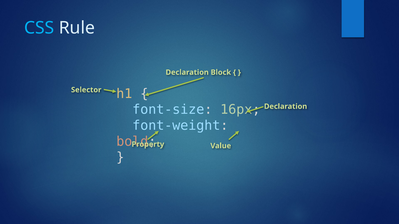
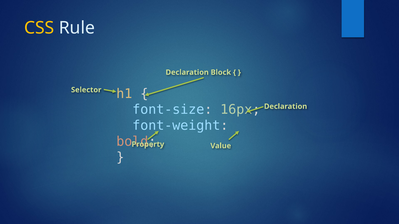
CSS colour: light blue -> yellow
